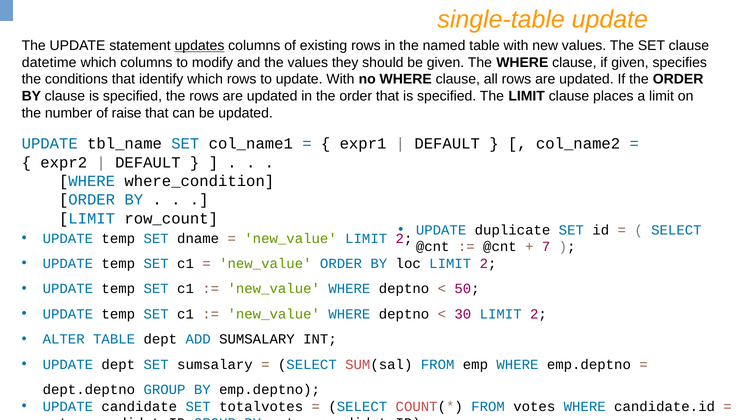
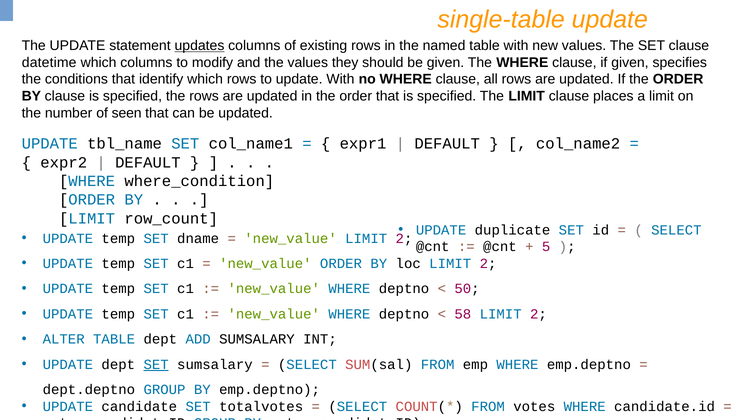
raise: raise -> seen
7: 7 -> 5
30: 30 -> 58
SET at (156, 365) underline: none -> present
